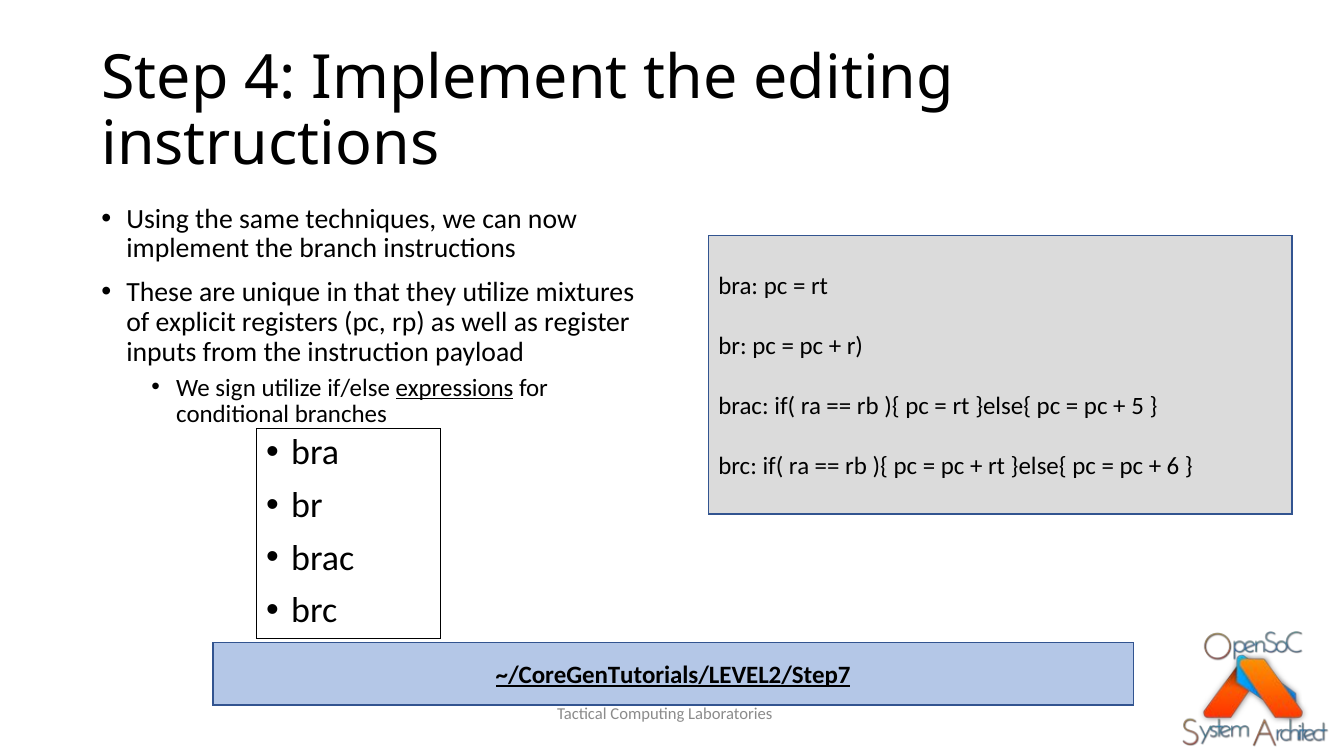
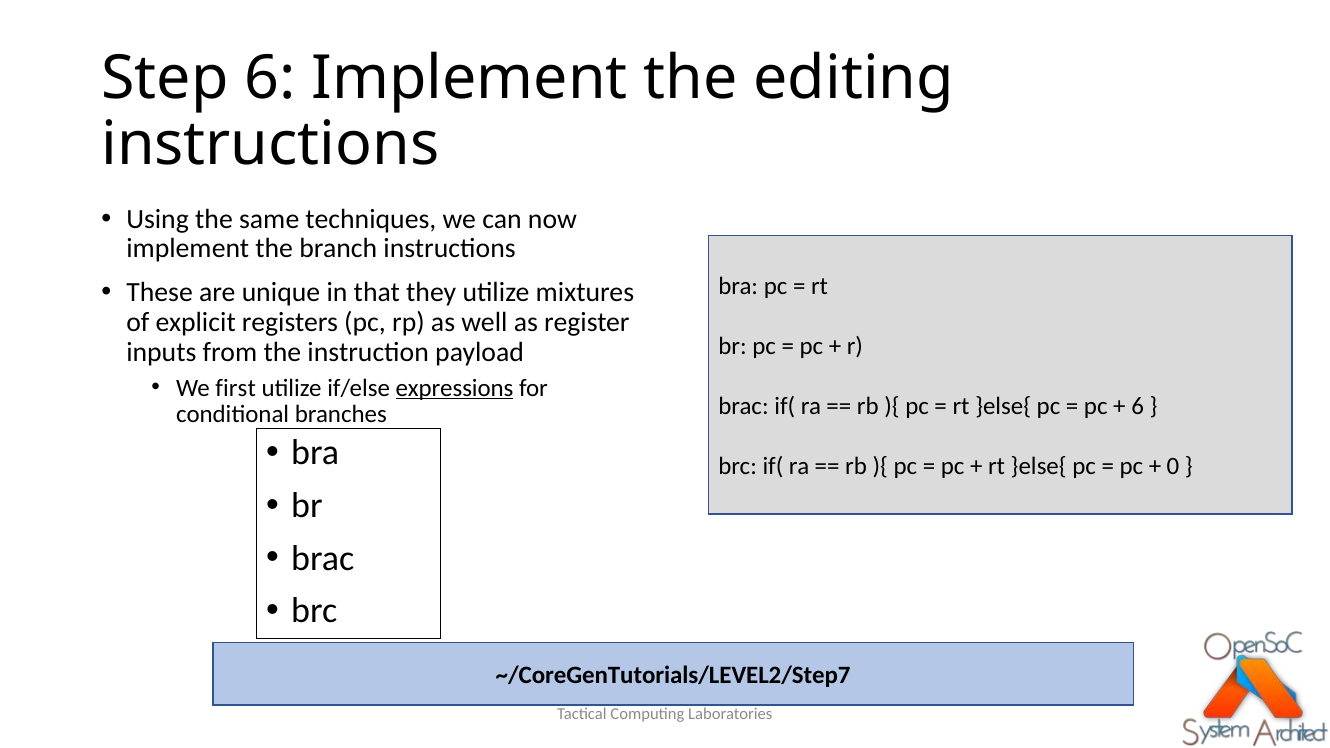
Step 4: 4 -> 6
sign: sign -> first
5 at (1138, 407): 5 -> 6
6: 6 -> 0
~/CoreGenTutorials/LEVEL2/Step7 underline: present -> none
